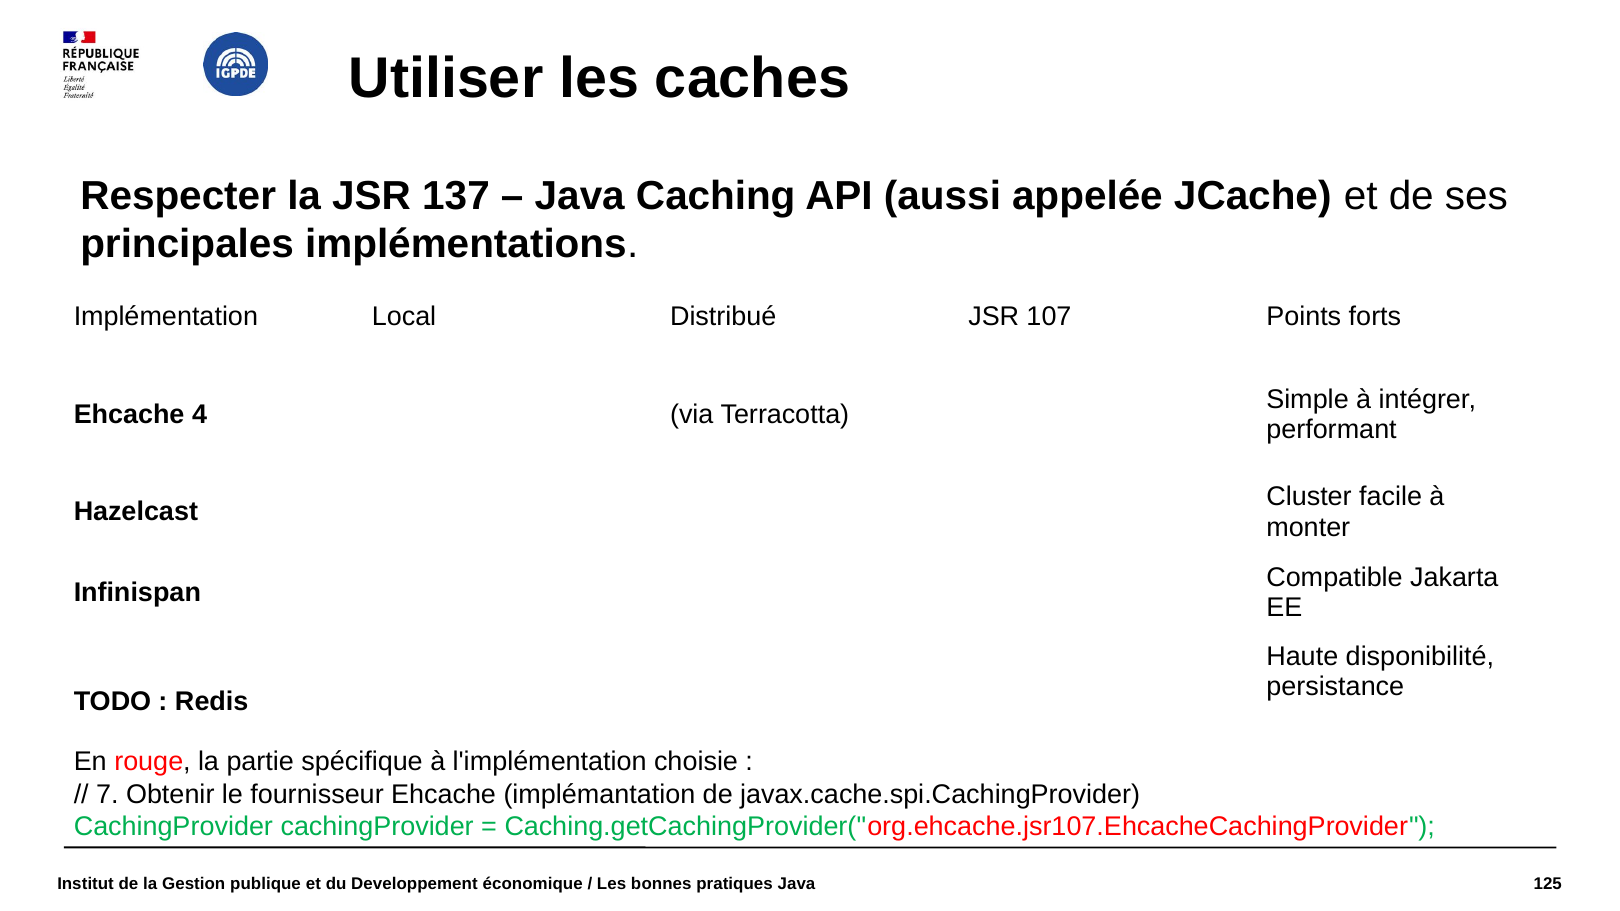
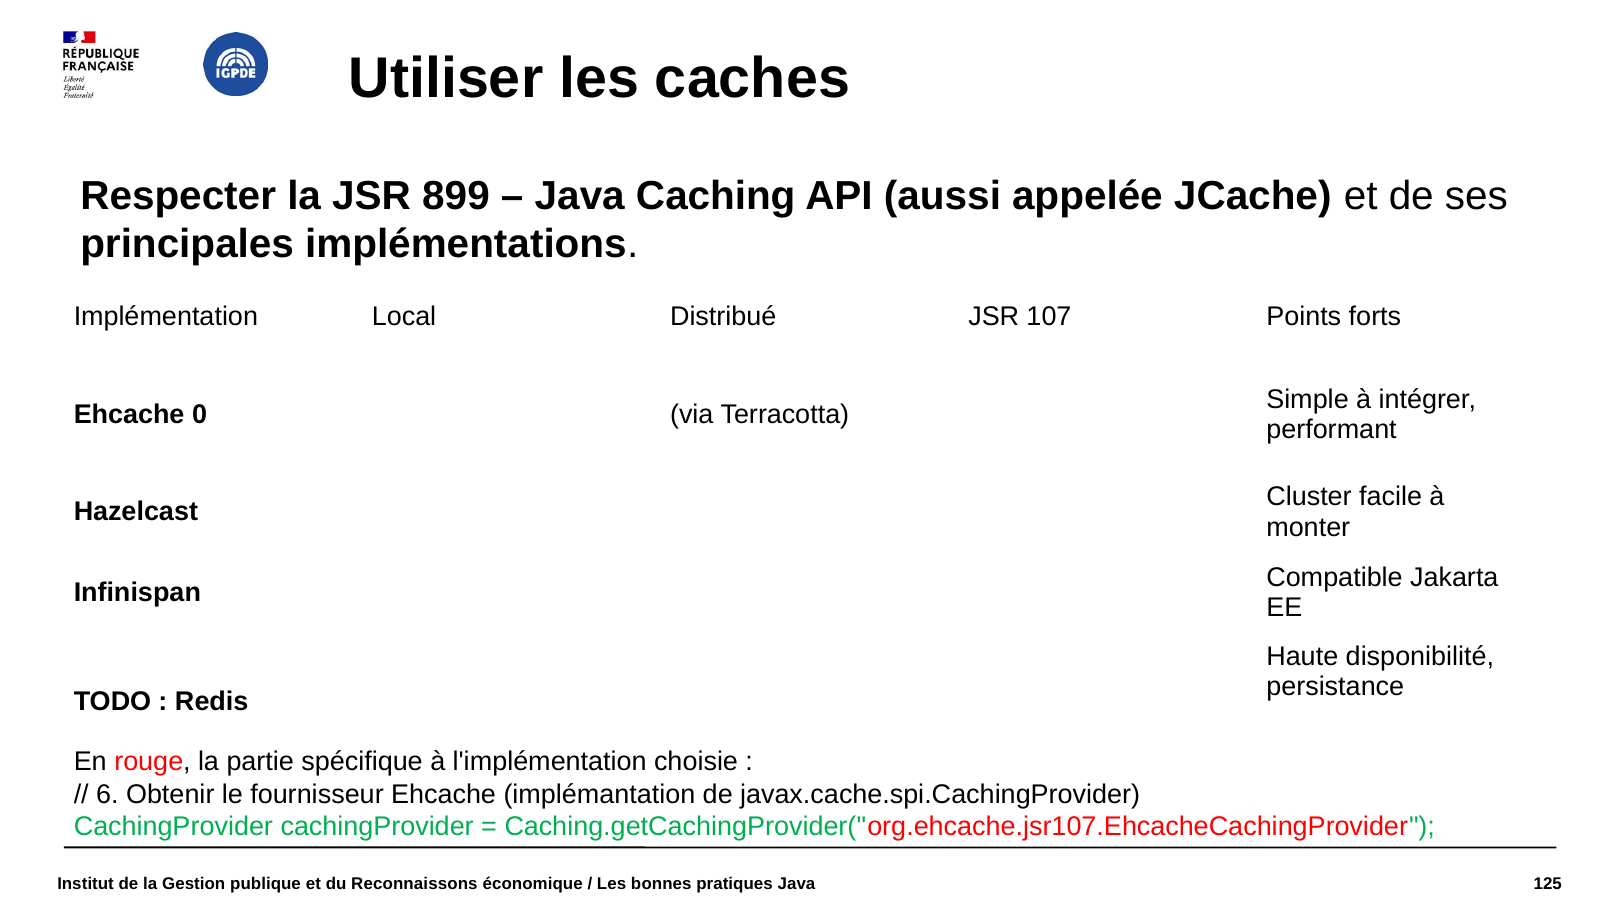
137: 137 -> 899
4: 4 -> 0
7: 7 -> 6
Developpement: Developpement -> Reconnaissons
